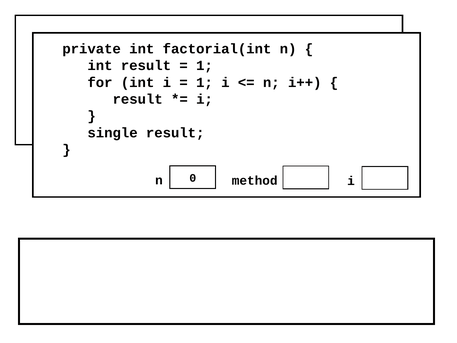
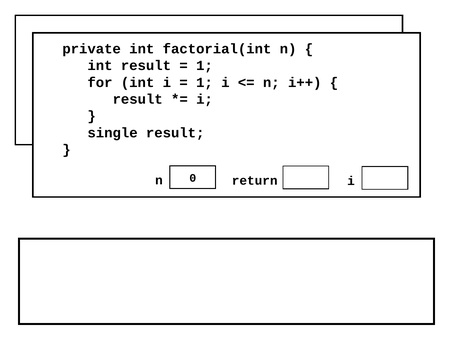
method: method -> return
